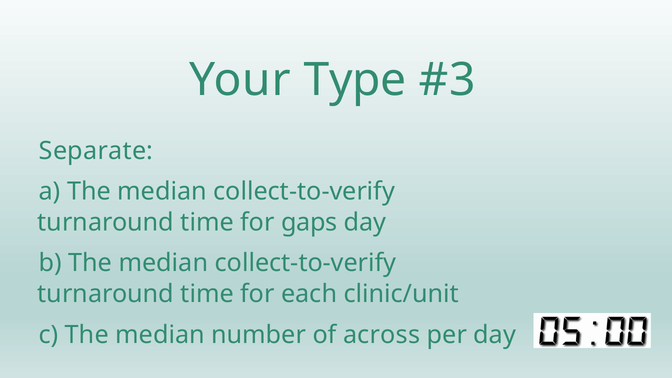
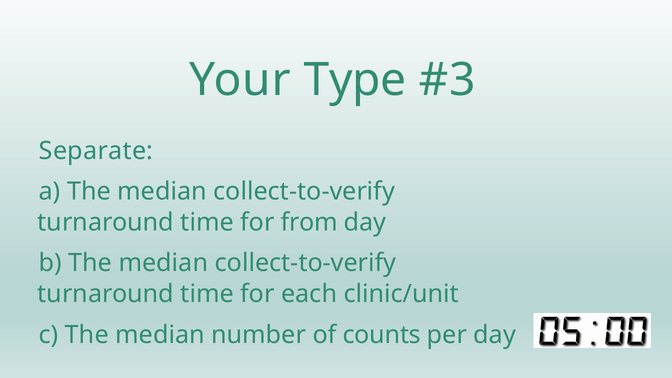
gaps: gaps -> from
across: across -> counts
